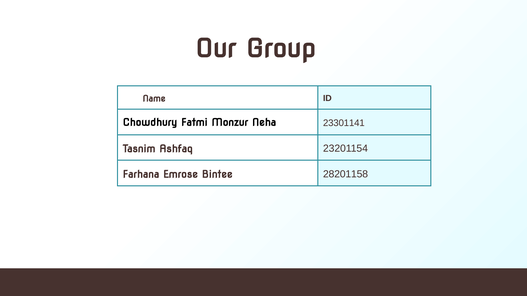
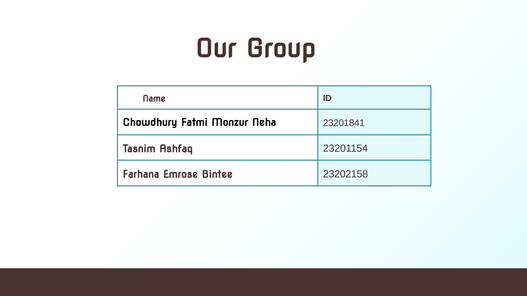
23301141: 23301141 -> 23201841
28201158: 28201158 -> 23202158
